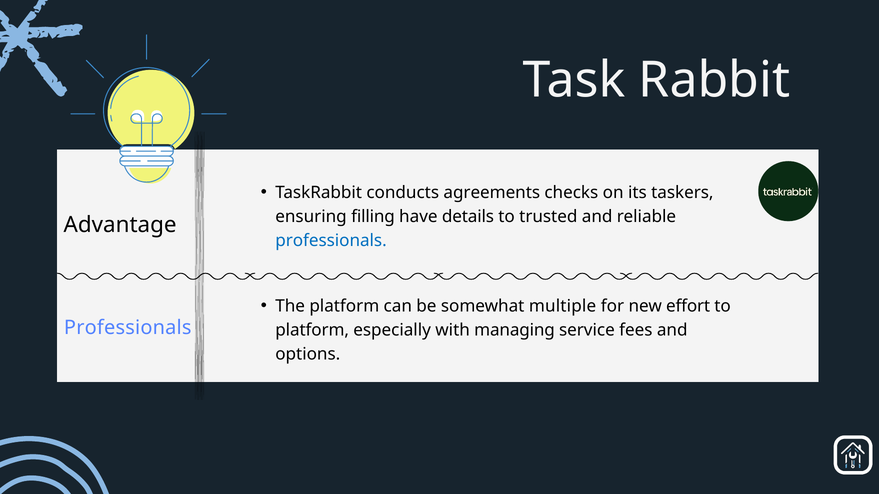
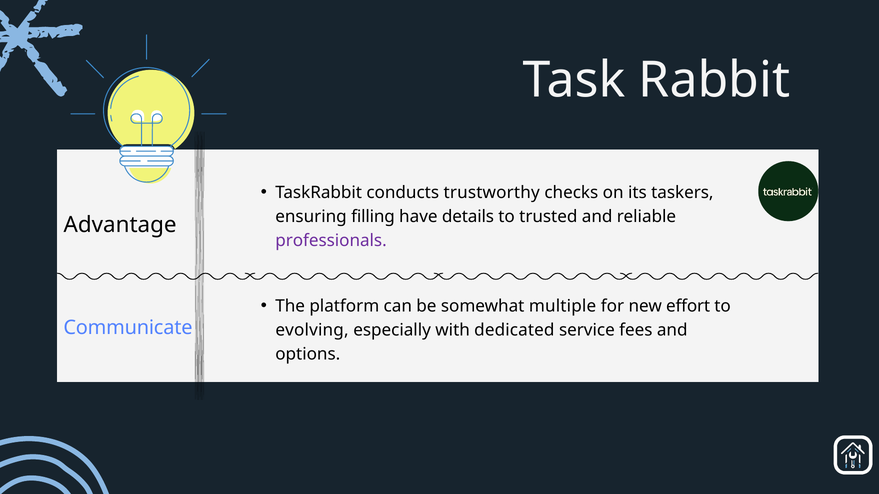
agreements: agreements -> trustworthy
professionals at (331, 241) colour: blue -> purple
Professionals at (128, 328): Professionals -> Communicate
platform at (312, 330): platform -> evolving
managing: managing -> dedicated
